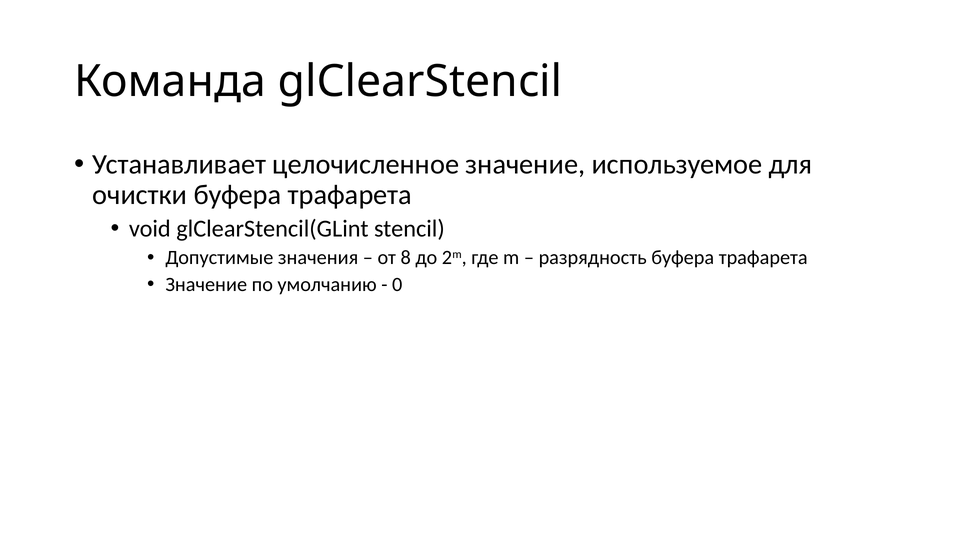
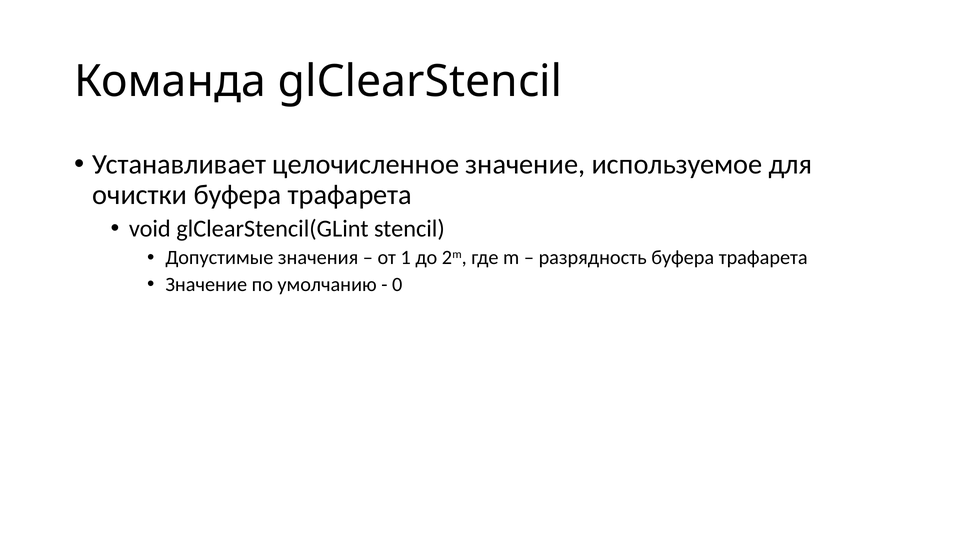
8: 8 -> 1
